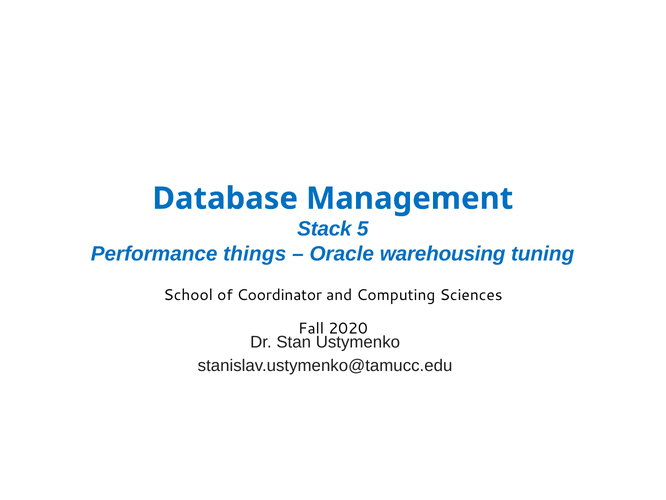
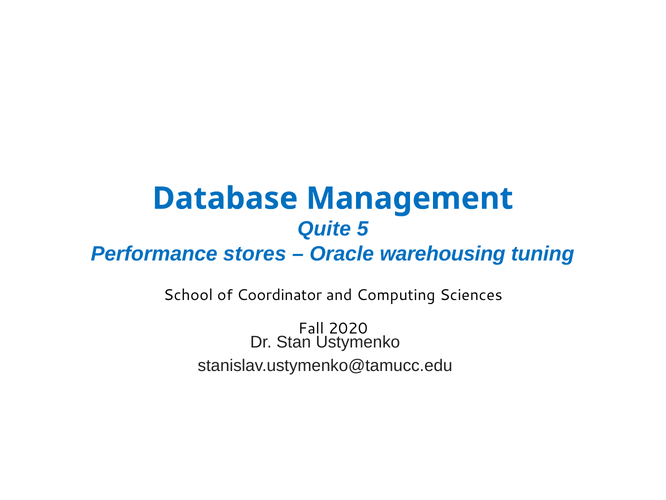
Stack: Stack -> Quite
things: things -> stores
